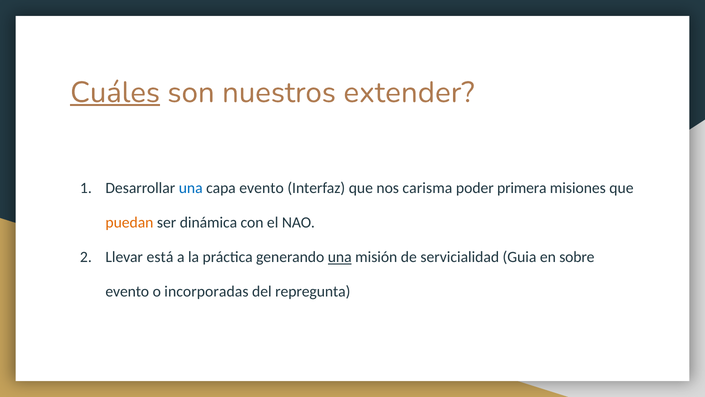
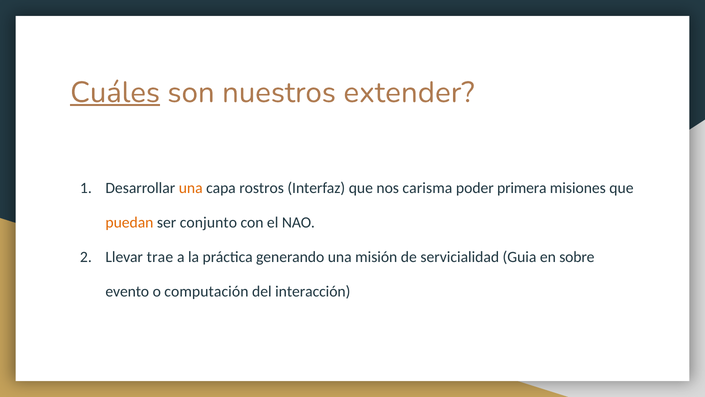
una at (191, 188) colour: blue -> orange
capa evento: evento -> rostros
dinámica: dinámica -> conjunto
está: está -> trae
una at (340, 257) underline: present -> none
incorporadas: incorporadas -> computación
repregunta: repregunta -> interacción
